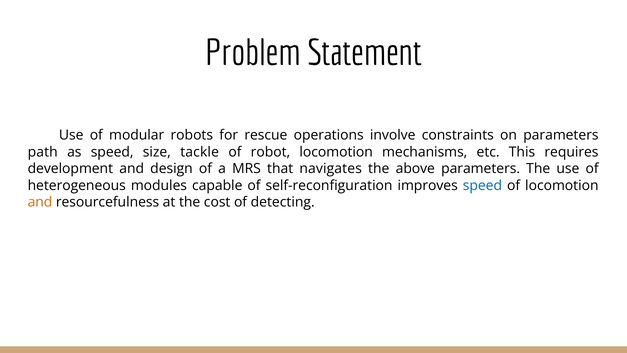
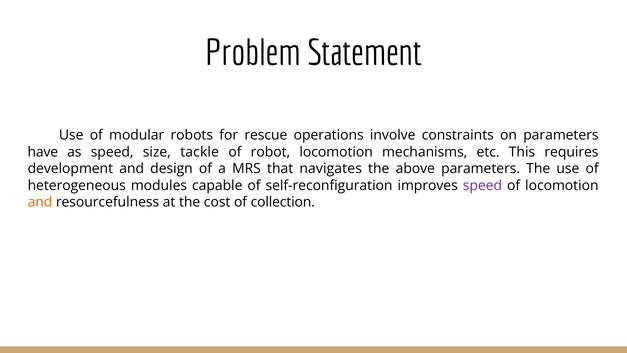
path: path -> have
speed at (482, 185) colour: blue -> purple
detecting: detecting -> collection
